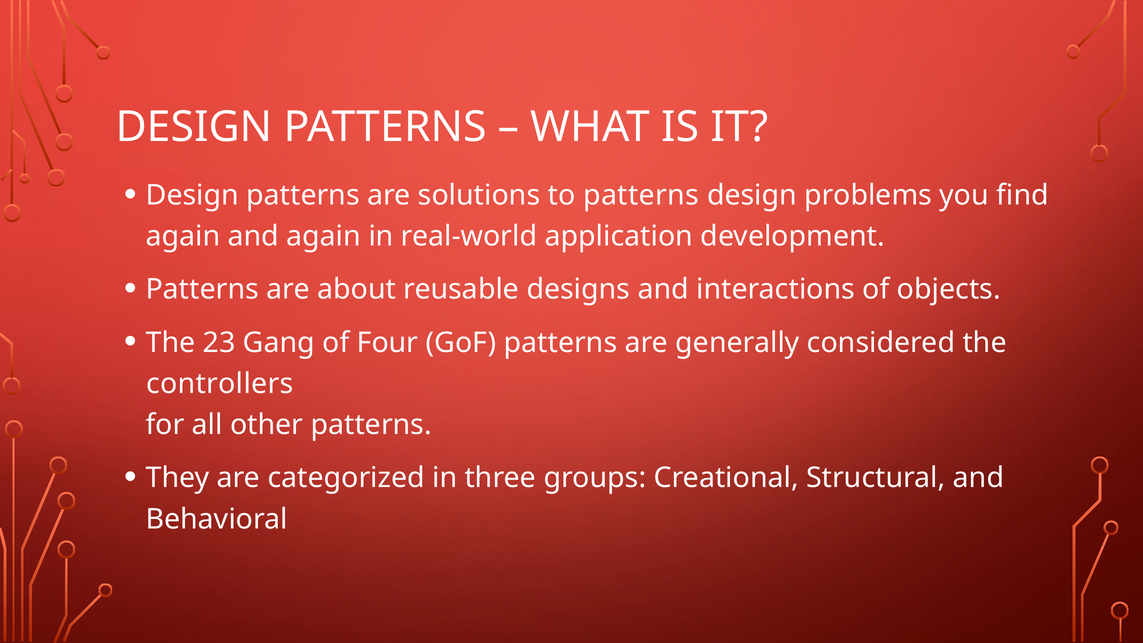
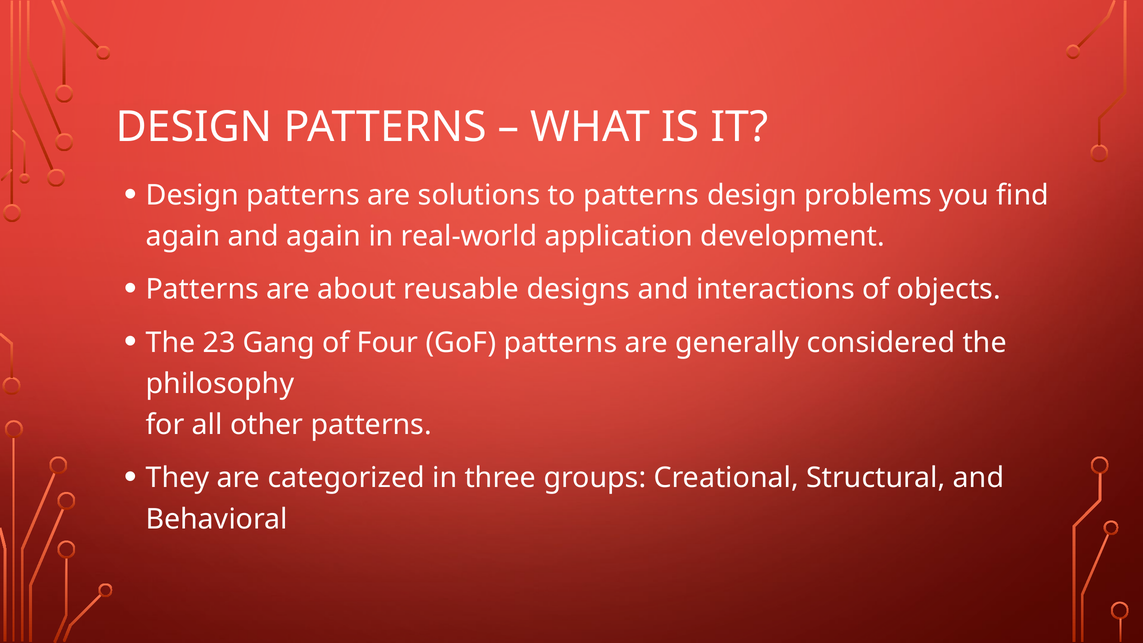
controllers: controllers -> philosophy
